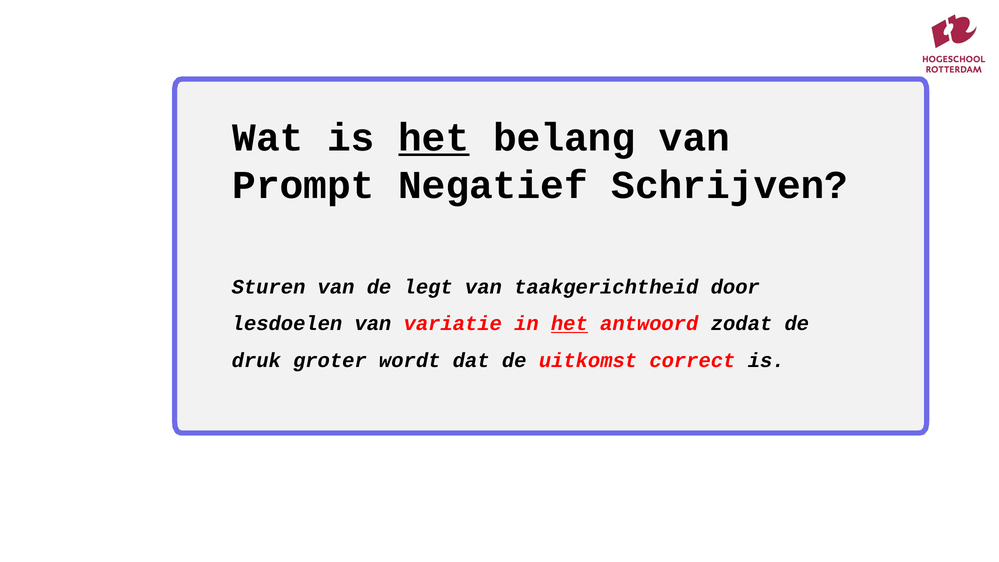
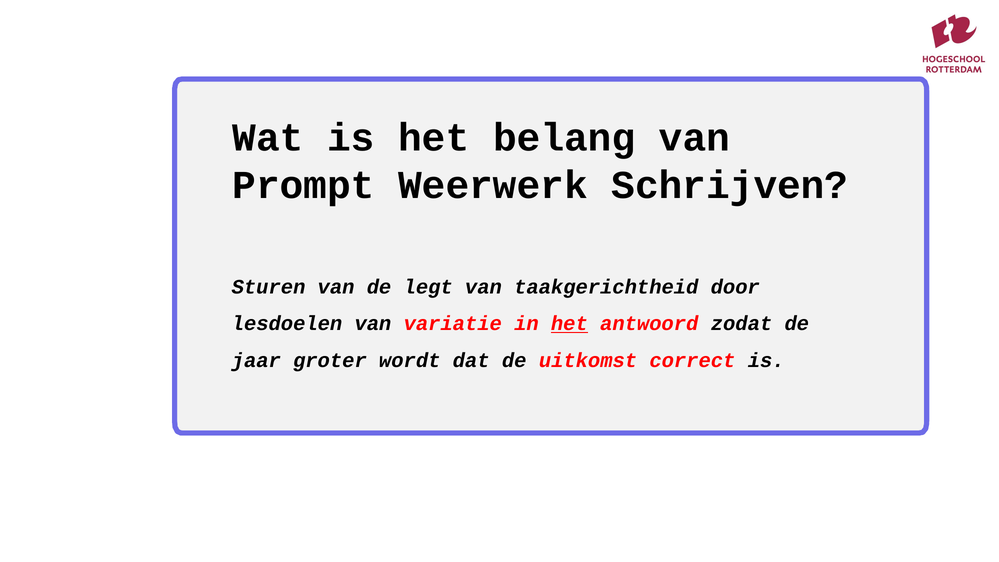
het at (434, 138) underline: present -> none
Negatief: Negatief -> Weerwerk
druk: druk -> jaar
